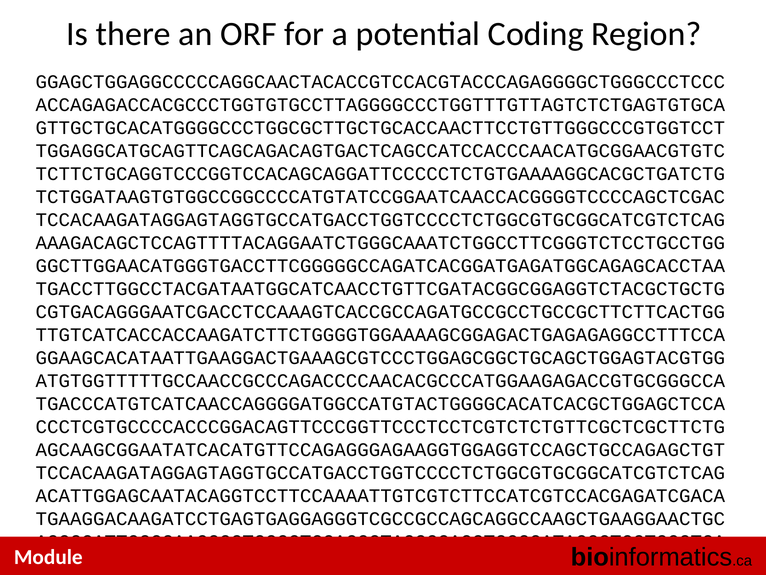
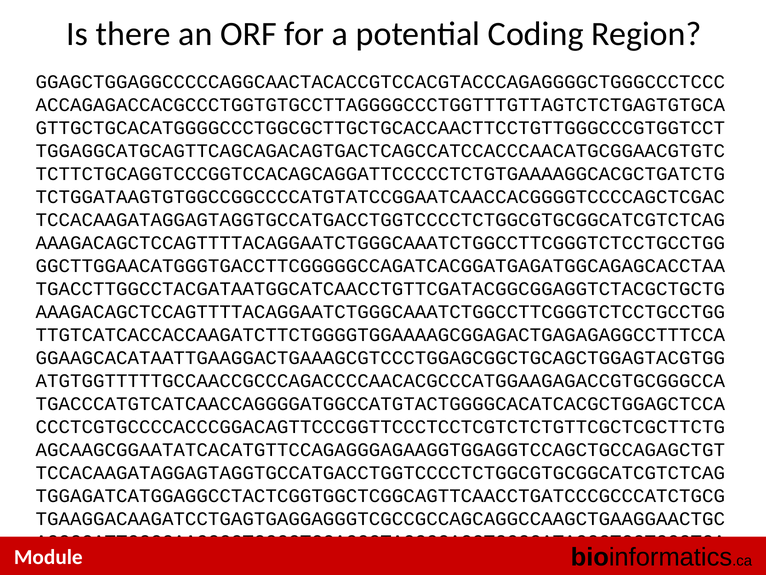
CGTGACAGGGAATCGACCTCCAAAGTCACCGCCAGATGCCGCCTGCCGCTTCTTCACTGG at (380, 312): CGTGACAGGGAATCGACCTCCAAAGTCACCGCCAGATGCCGCCTGCCGCTTCTTCACTGG -> AAAGACAGCTCCAGTTTTACAGGAATCTGGGCAAATCTGGCCTTCGGGTCTCCTGCCTGG
ACATTGGAGCAATACAGGTCCTTCCAAAATTGTCGTCTTCCATCGTCCACGAGATCGACA at (380, 495): ACATTGGAGCAATACAGGTCCTTCCAAAATTGTCGTCTTCCATCGTCCACGAGATCGACA -> TGGAGATCATGGAGGCCTACTCGGTGGCTCGGCAGTTCAACCTGATCCCGCCCATCTGCG
